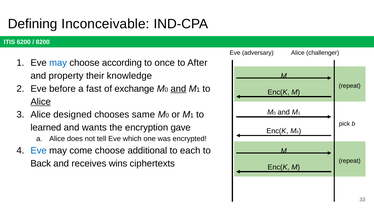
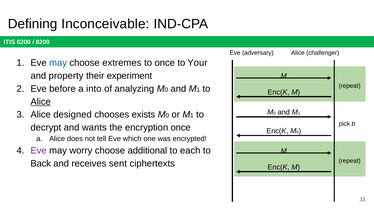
according: according -> extremes
After: After -> Your
knowledge: knowledge -> experiment
fast: fast -> into
exchange: exchange -> analyzing
and at (178, 88) underline: present -> none
same: same -> exists
learned: learned -> decrypt
encryption gave: gave -> once
Eve at (39, 150) colour: blue -> purple
come: come -> worry
wins: wins -> sent
